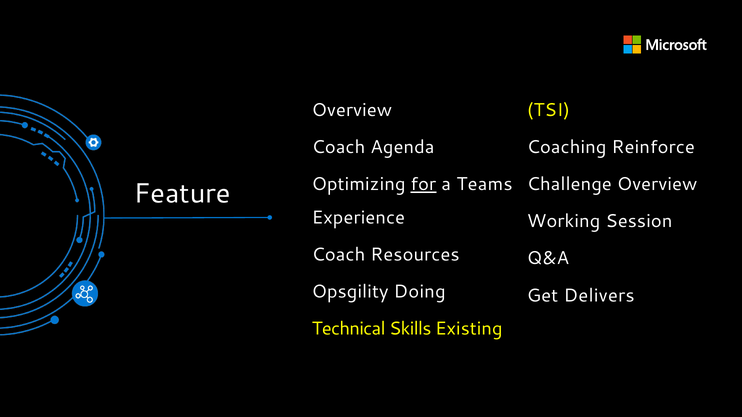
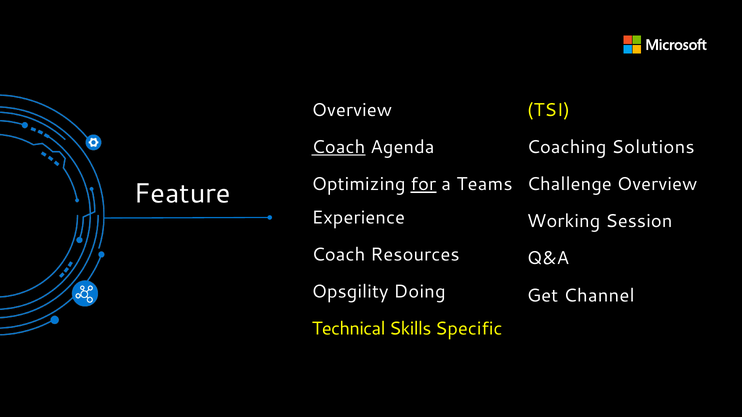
Coach at (338, 147) underline: none -> present
Reinforce: Reinforce -> Solutions
Delivers: Delivers -> Channel
Existing: Existing -> Specific
